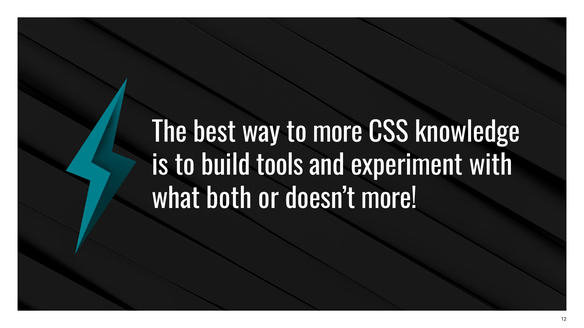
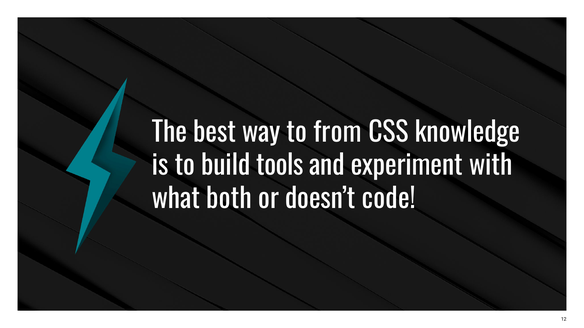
to more: more -> from
doesn’t more: more -> code
